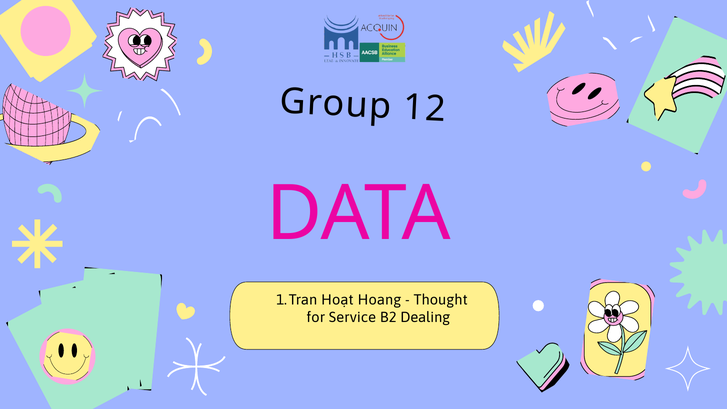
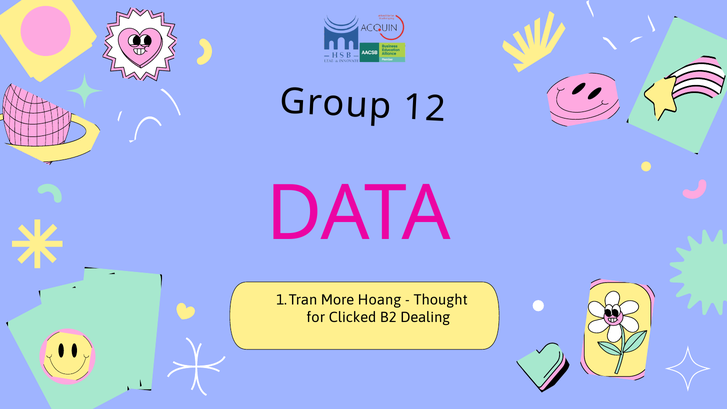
Hoạt: Hoạt -> More
Service: Service -> Clicked
